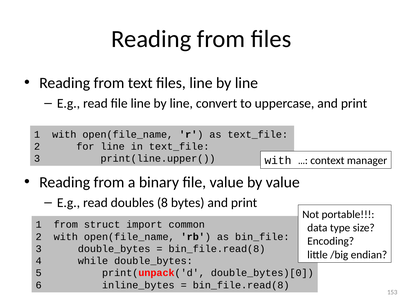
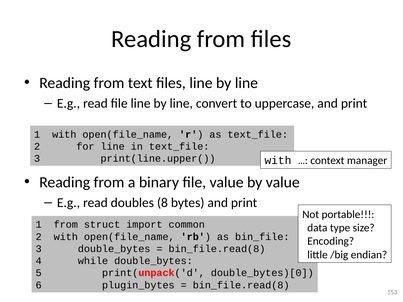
inline_bytes: inline_bytes -> plugin_bytes
